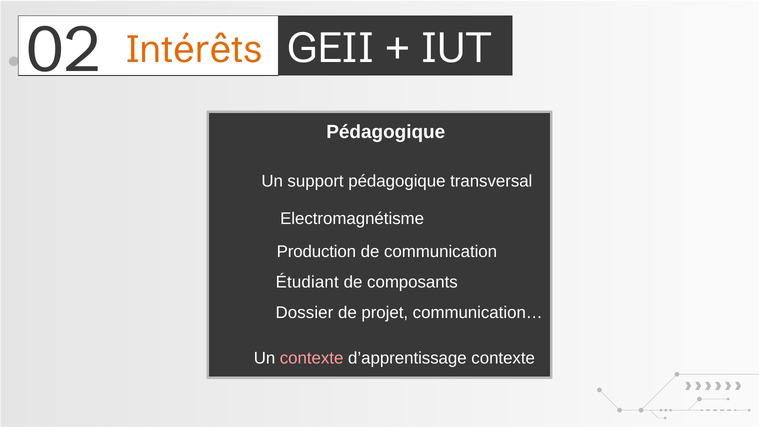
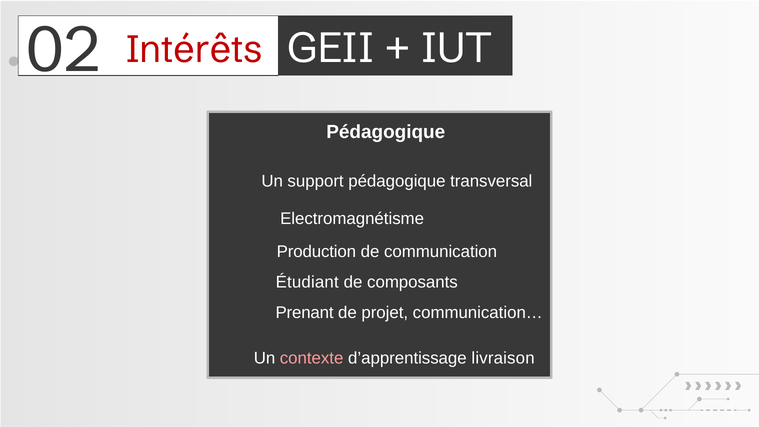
Intérêts colour: orange -> red
Dossier: Dossier -> Prenant
d’apprentissage contexte: contexte -> livraison
